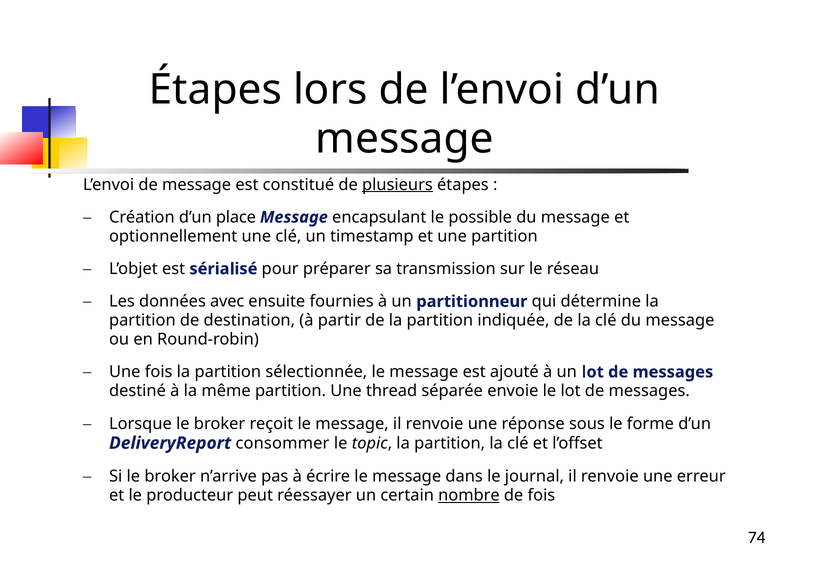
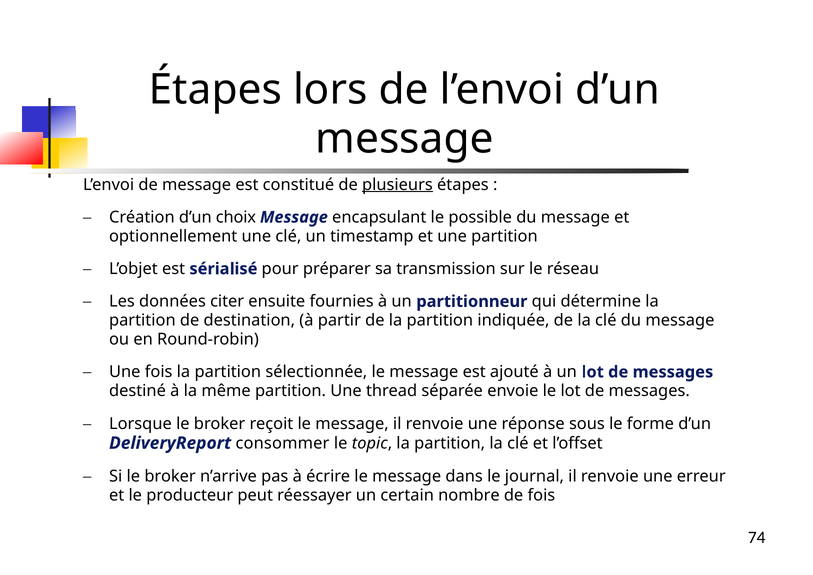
place: place -> choix
avec: avec -> citer
nombre underline: present -> none
